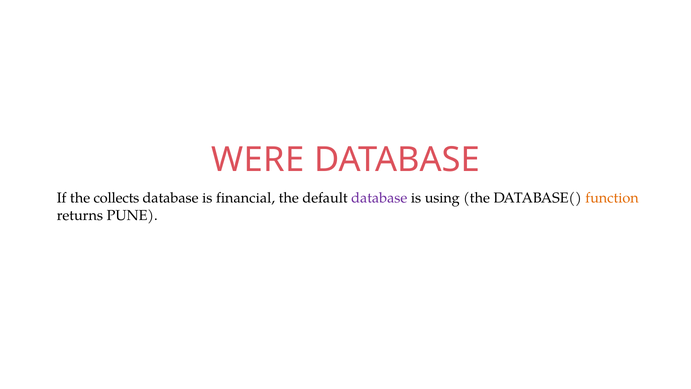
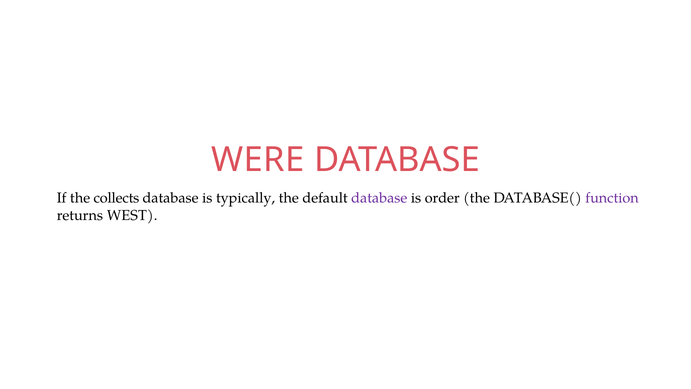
financial: financial -> typically
using: using -> order
function colour: orange -> purple
PUNE: PUNE -> WEST
